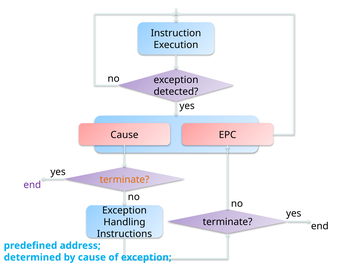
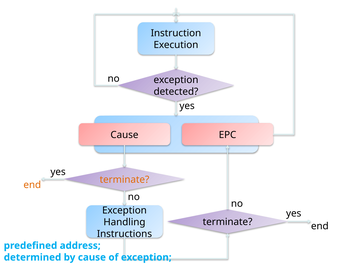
end at (32, 185) colour: purple -> orange
